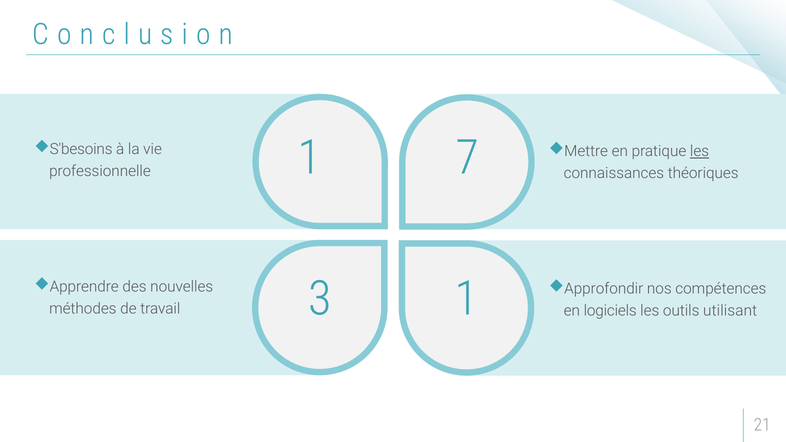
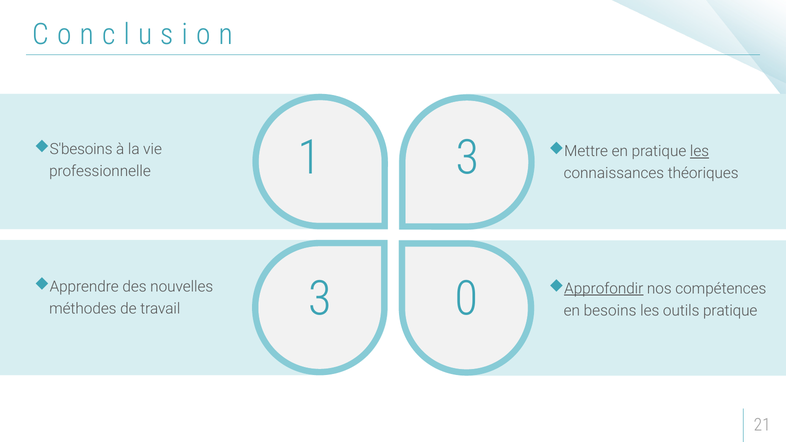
1 7: 7 -> 3
3 1: 1 -> 0
Approfondir underline: none -> present
logiciels: logiciels -> besoins
outils utilisant: utilisant -> pratique
